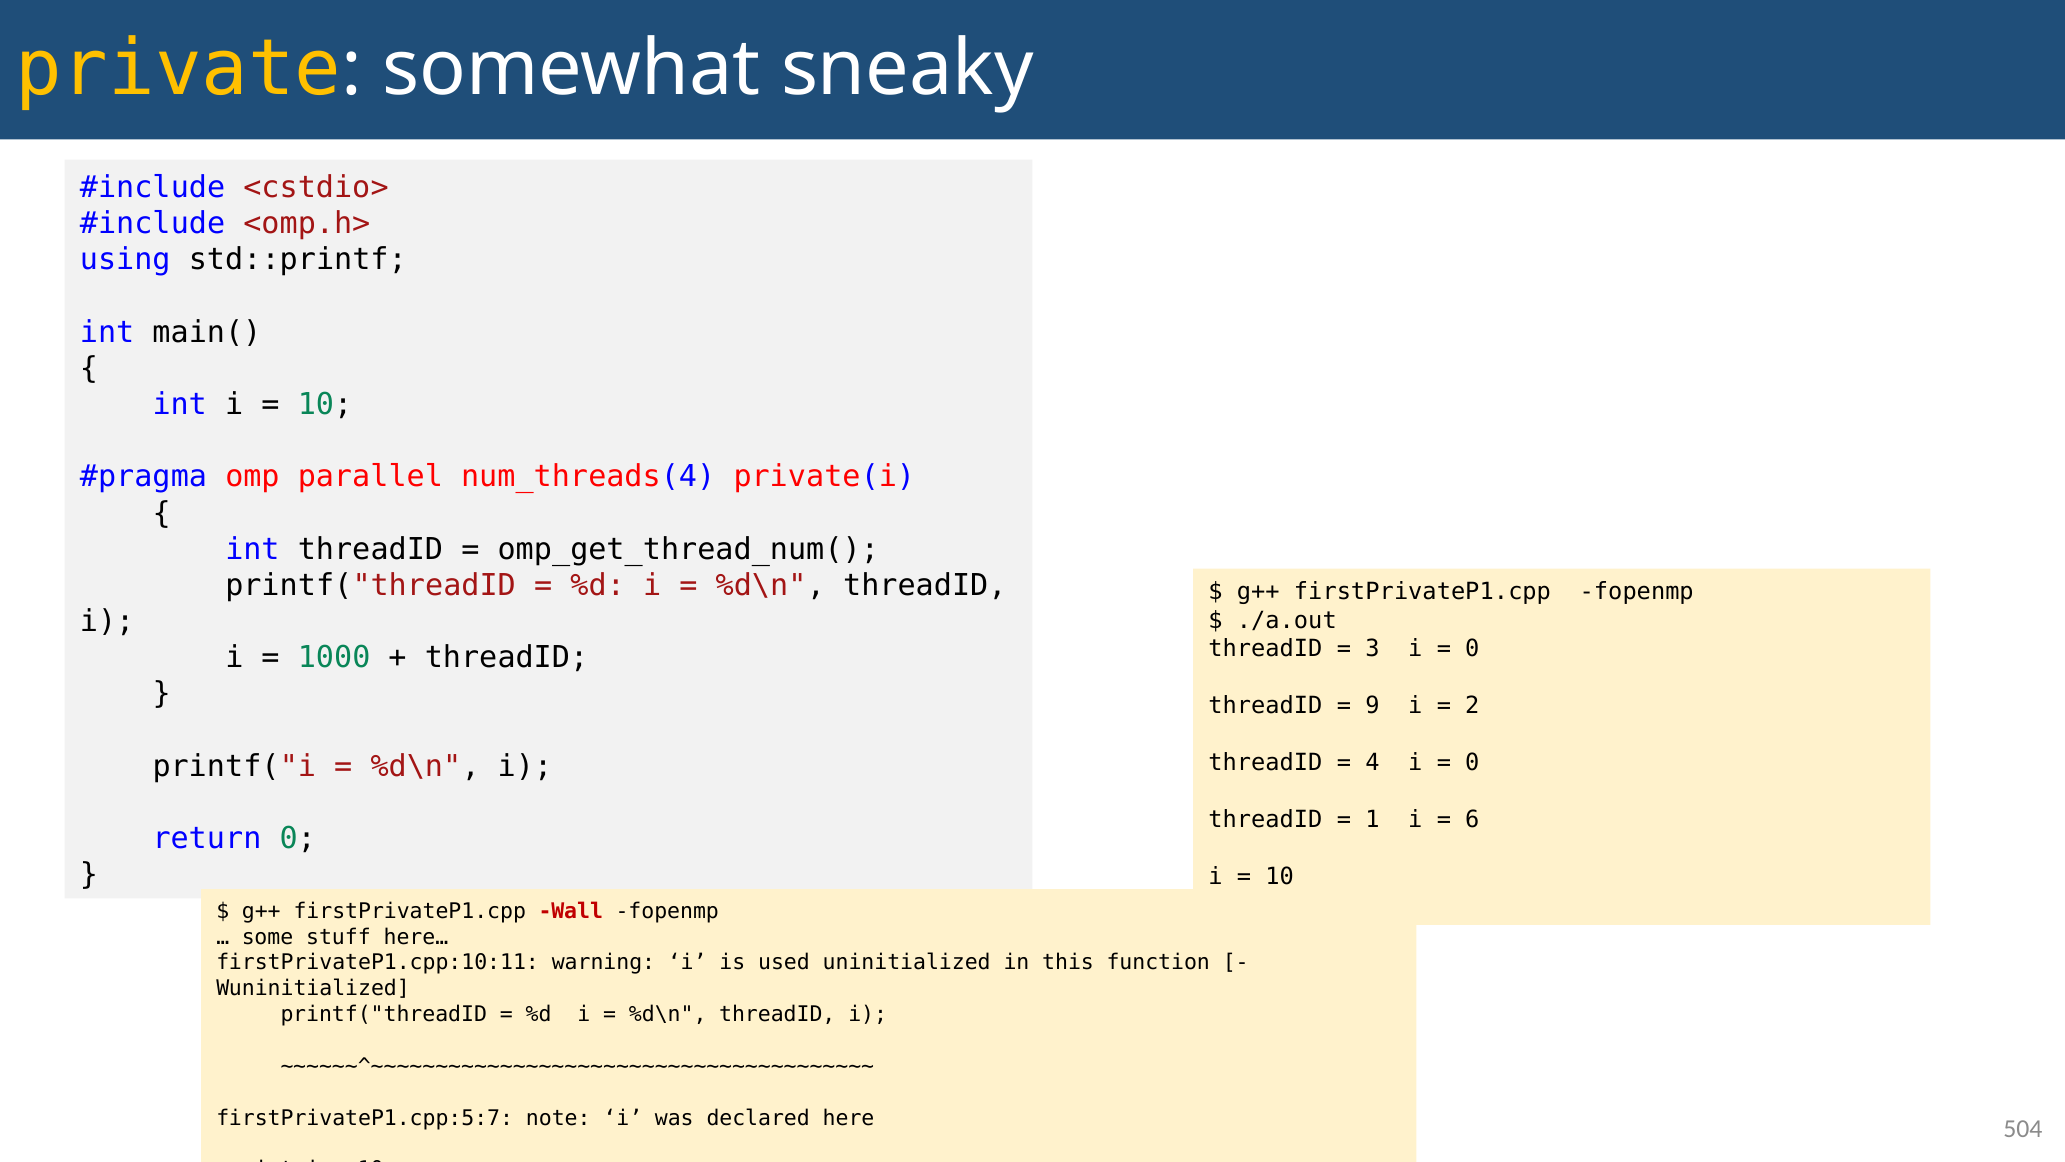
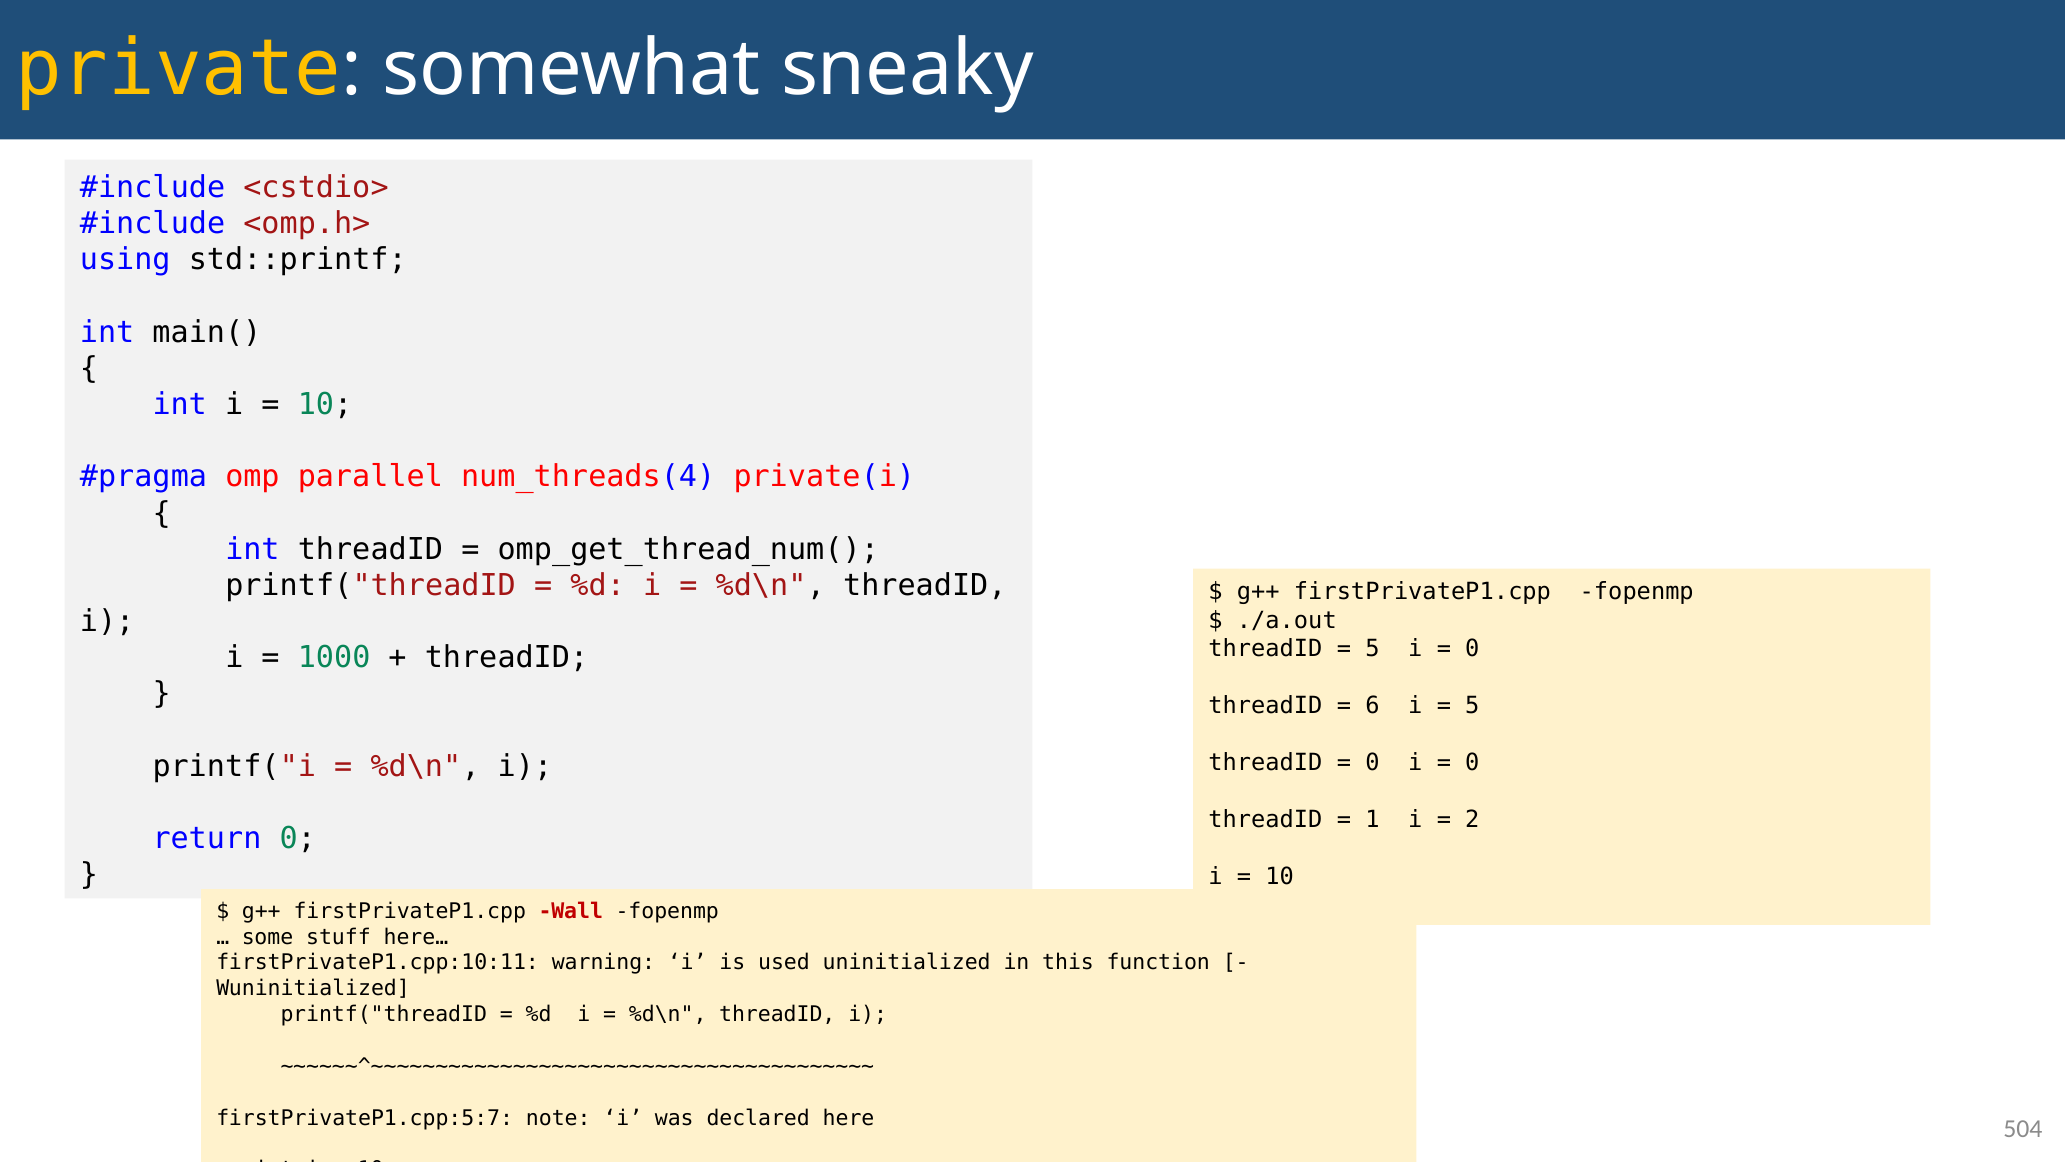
3 at (1373, 649): 3 -> 5
9: 9 -> 6
2 at (1472, 705): 2 -> 5
4 at (1373, 762): 4 -> 0
6: 6 -> 2
